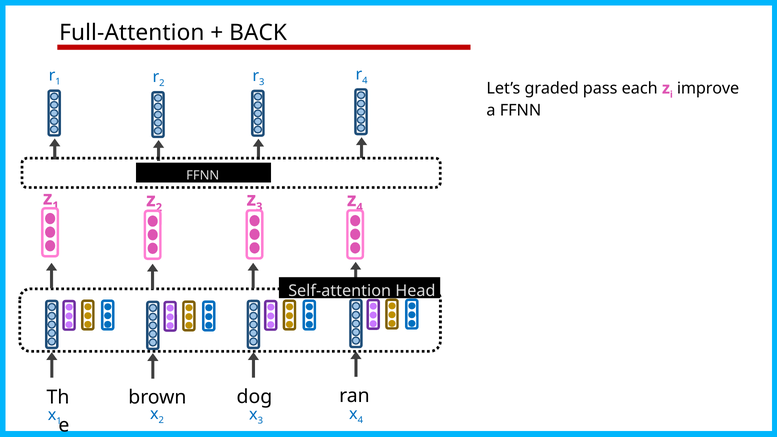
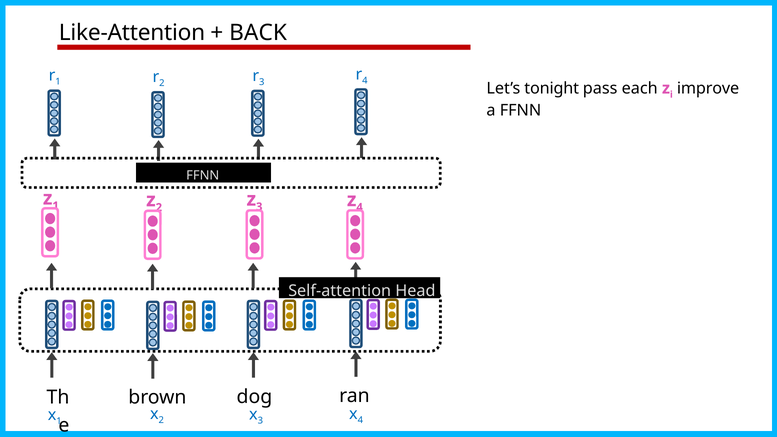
Full-Attention: Full-Attention -> Like-Attention
graded: graded -> tonight
